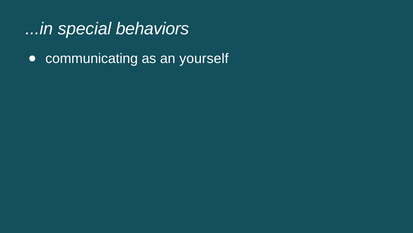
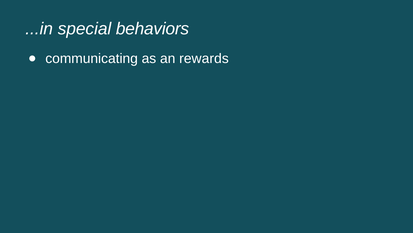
yourself: yourself -> rewards
